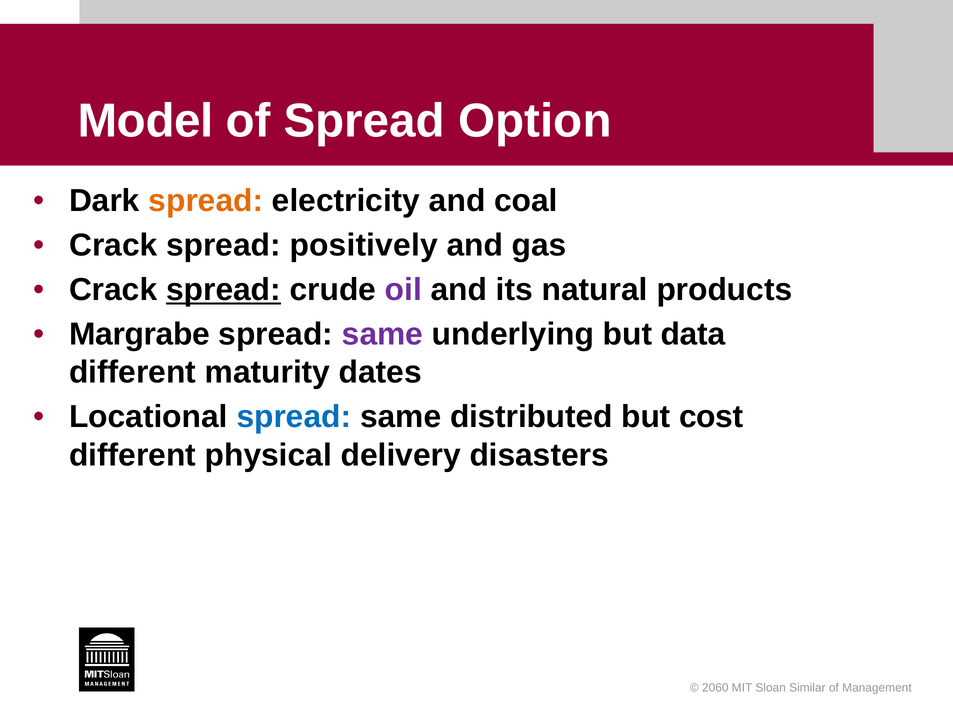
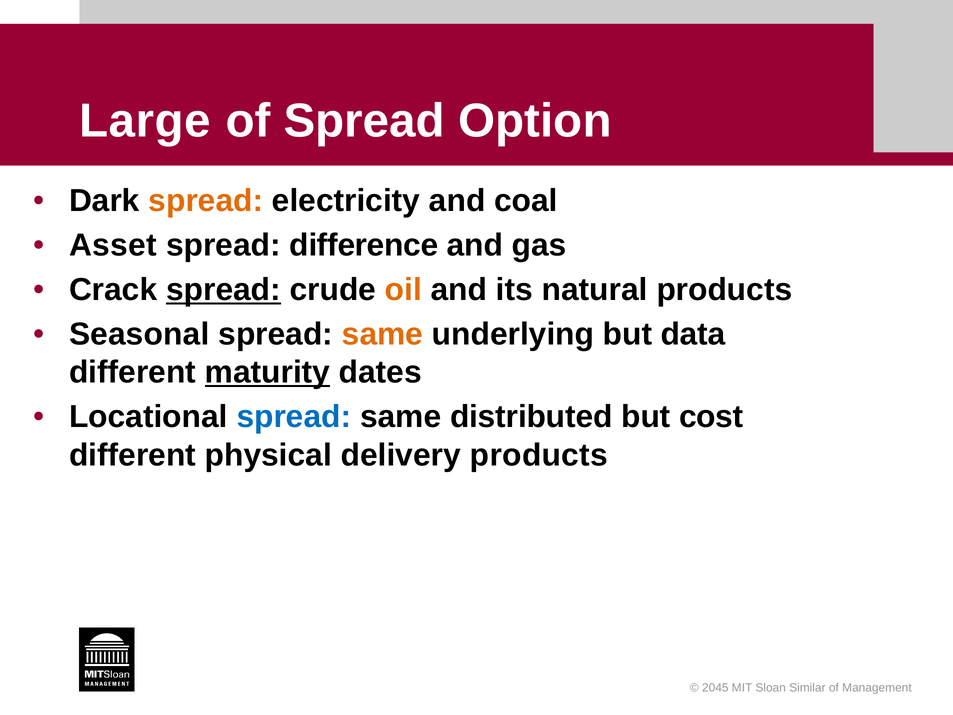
Model: Model -> Large
Crack at (113, 245): Crack -> Asset
positively: positively -> difference
oil colour: purple -> orange
Margrabe: Margrabe -> Seasonal
same at (382, 334) colour: purple -> orange
maturity underline: none -> present
delivery disasters: disasters -> products
2060: 2060 -> 2045
